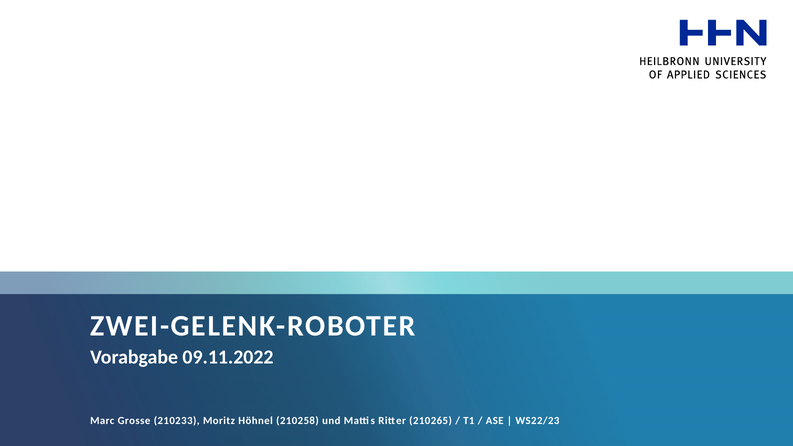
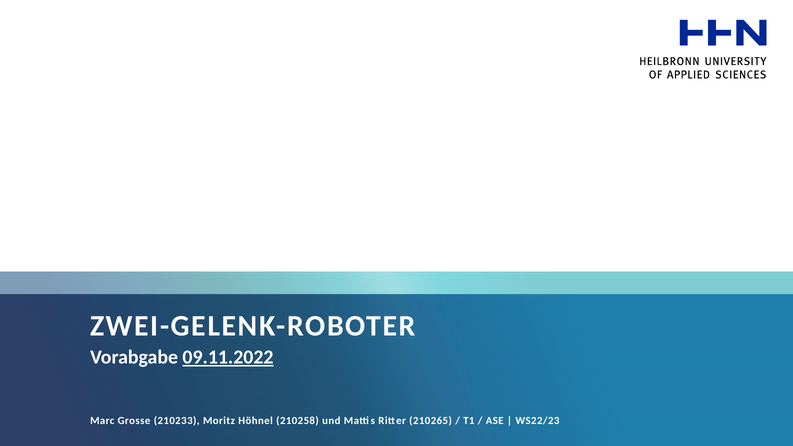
09.11.2022 underline: none -> present
